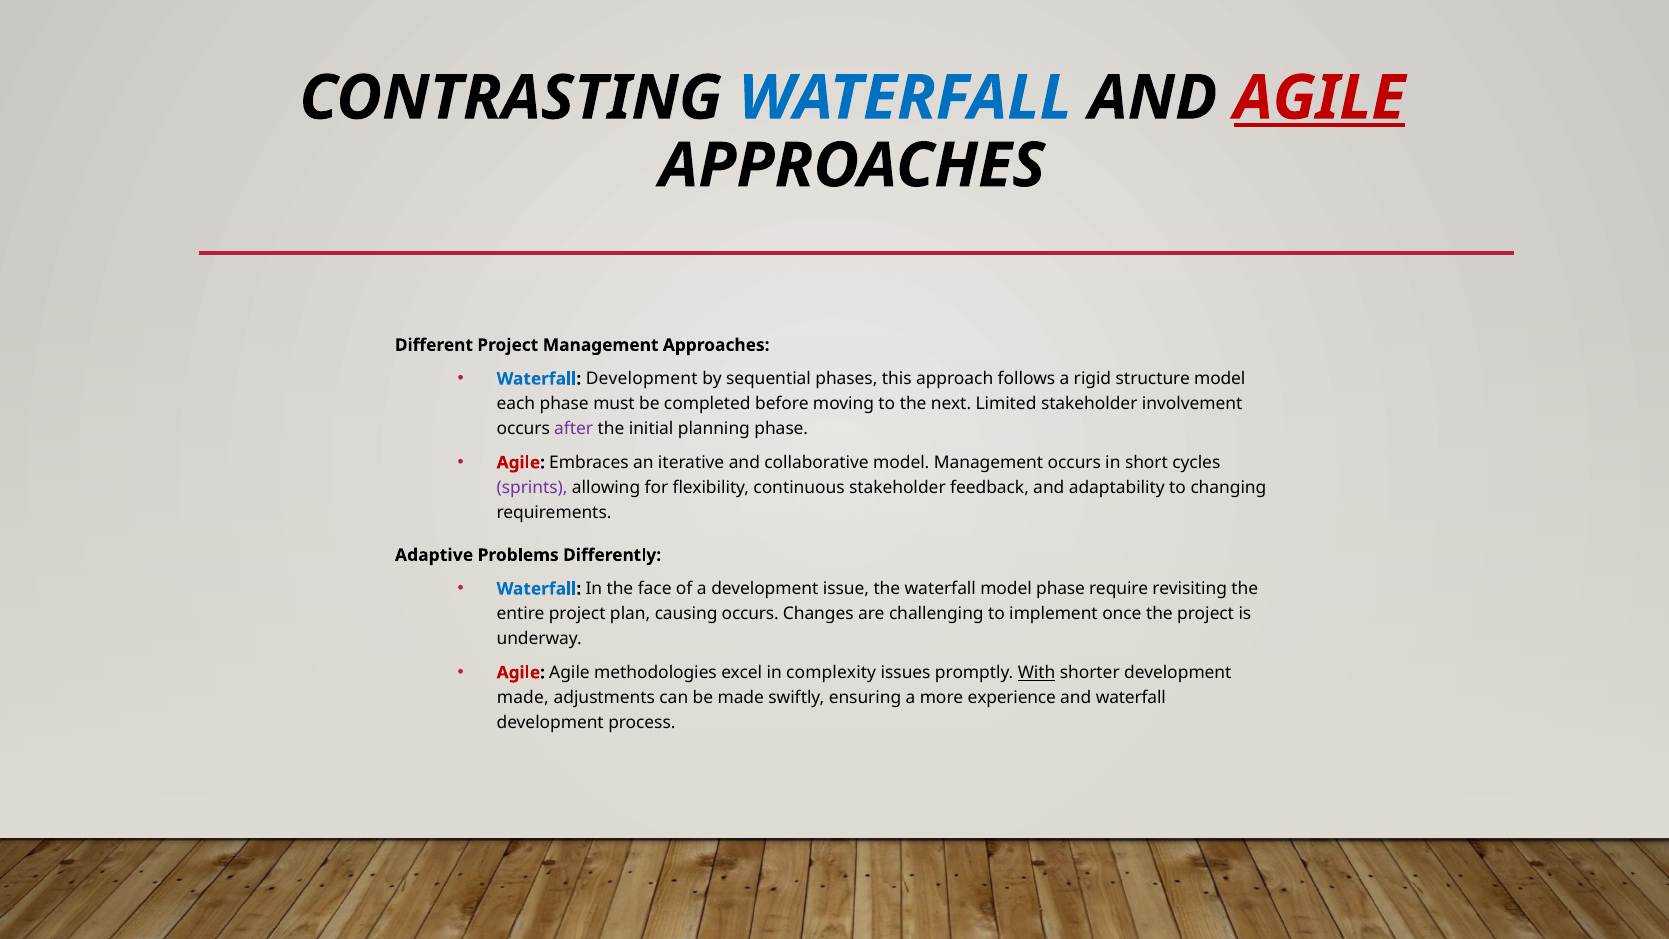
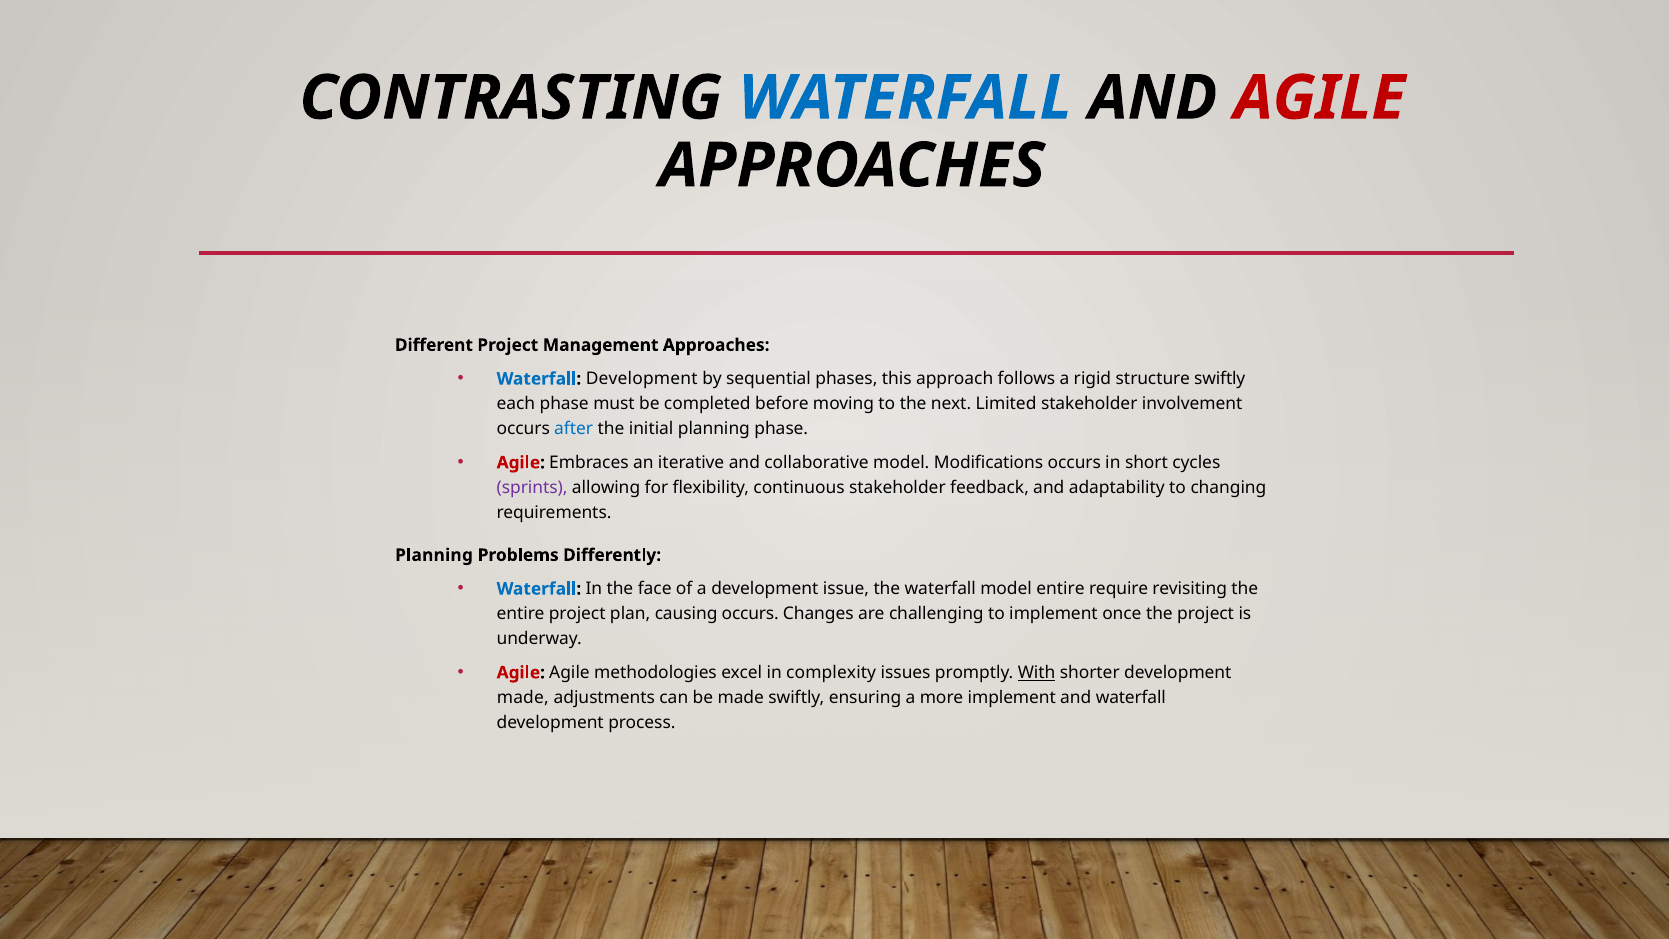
AGILE at (1319, 98) underline: present -> none
structure model: model -> swiftly
after colour: purple -> blue
model Management: Management -> Modifications
Adaptive at (434, 555): Adaptive -> Planning
model phase: phase -> entire
more experience: experience -> implement
